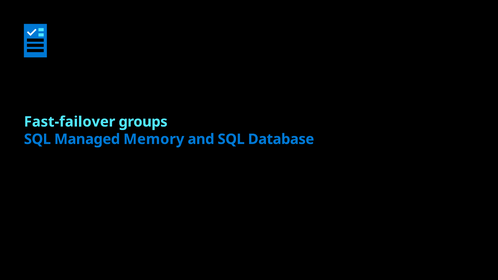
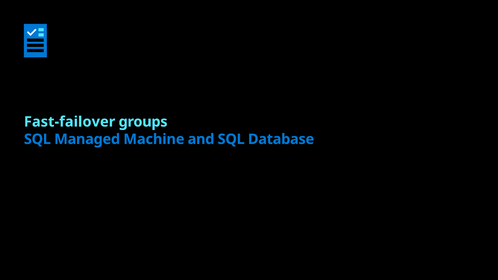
Memory: Memory -> Machine
